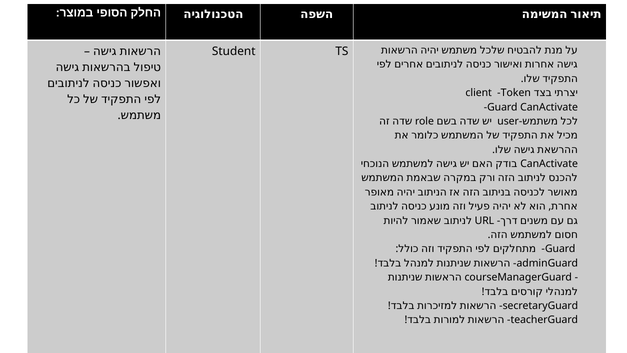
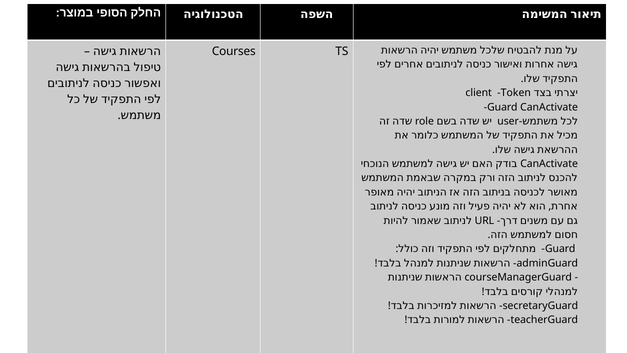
Student: Student -> Courses
